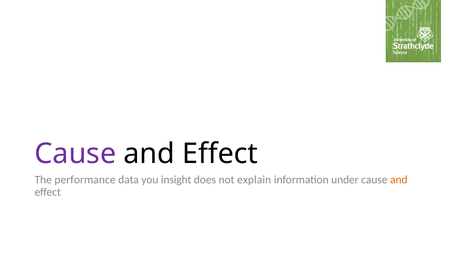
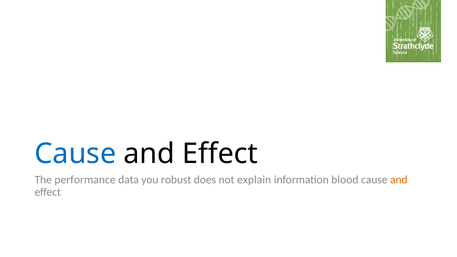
Cause at (75, 154) colour: purple -> blue
insight: insight -> robust
under: under -> blood
